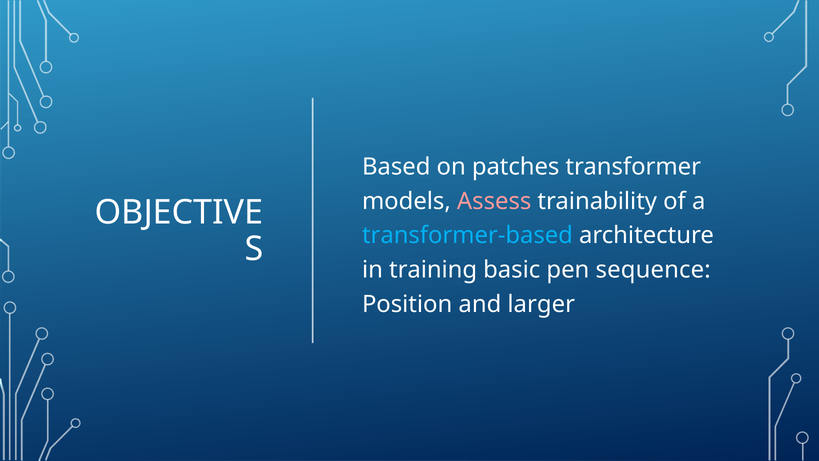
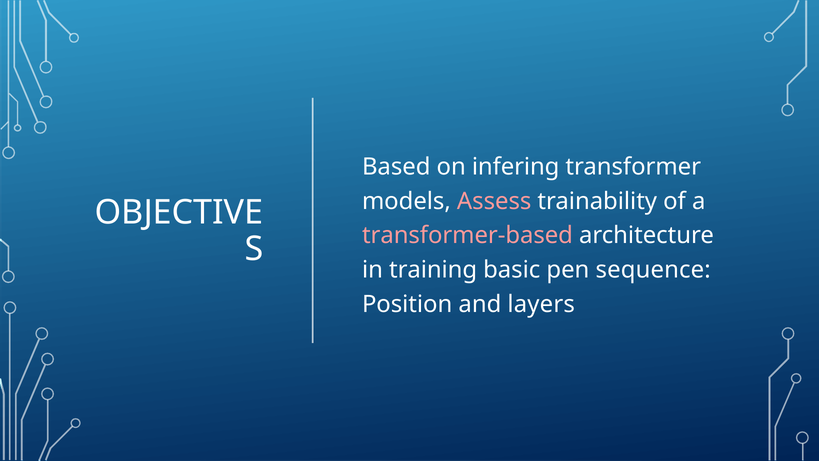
patches: patches -> infering
transformer-based colour: light blue -> pink
larger: larger -> layers
